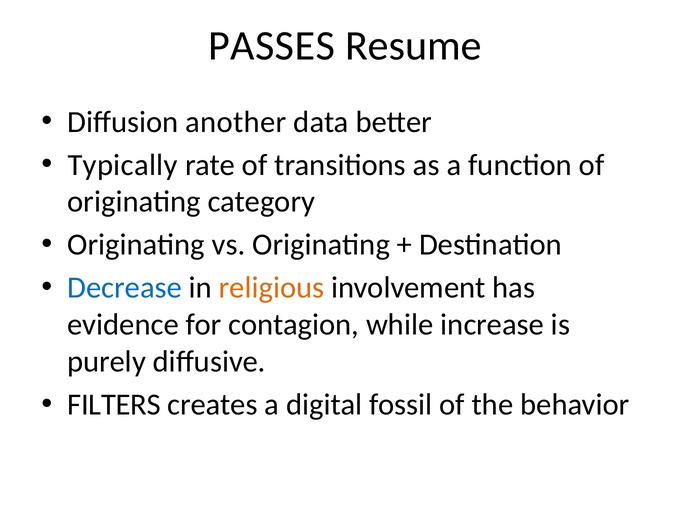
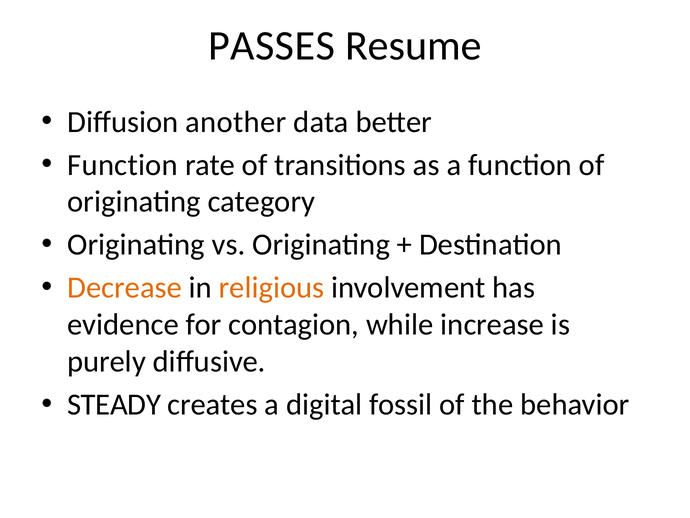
Typically at (123, 165): Typically -> Function
Decrease colour: blue -> orange
FILTERS: FILTERS -> STEADY
